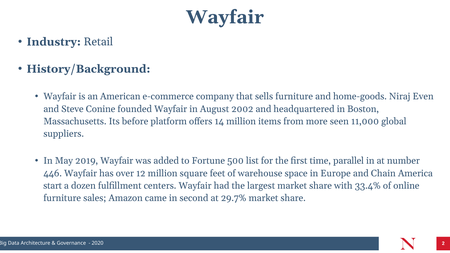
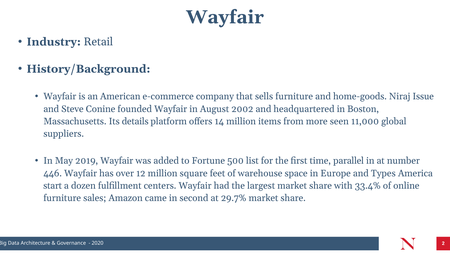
Even: Even -> Issue
before: before -> details
Chain: Chain -> Types
